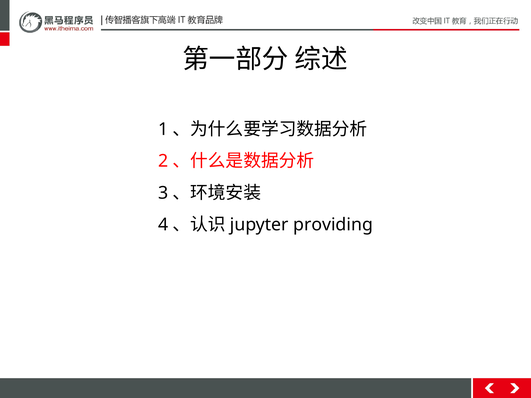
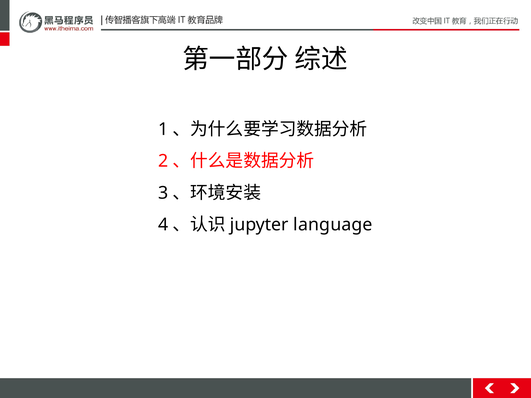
providing: providing -> language
